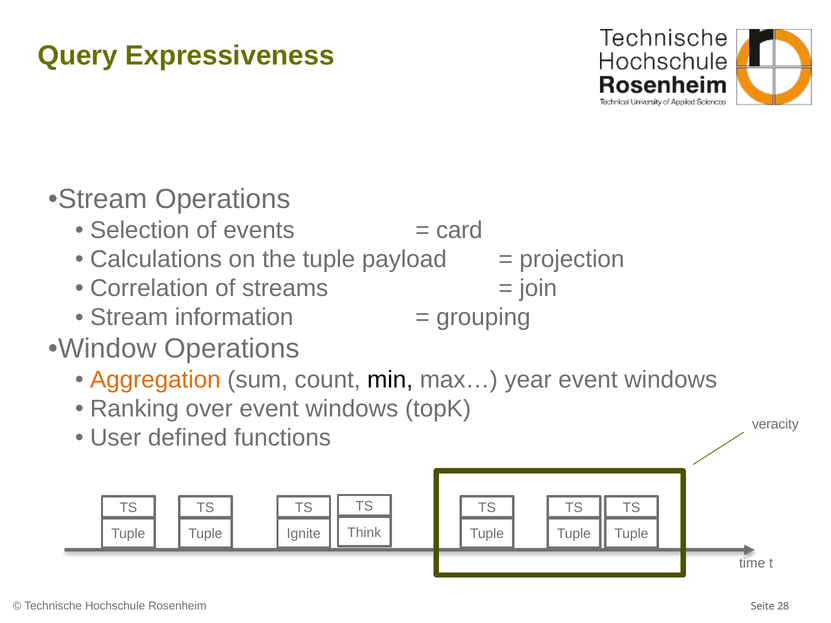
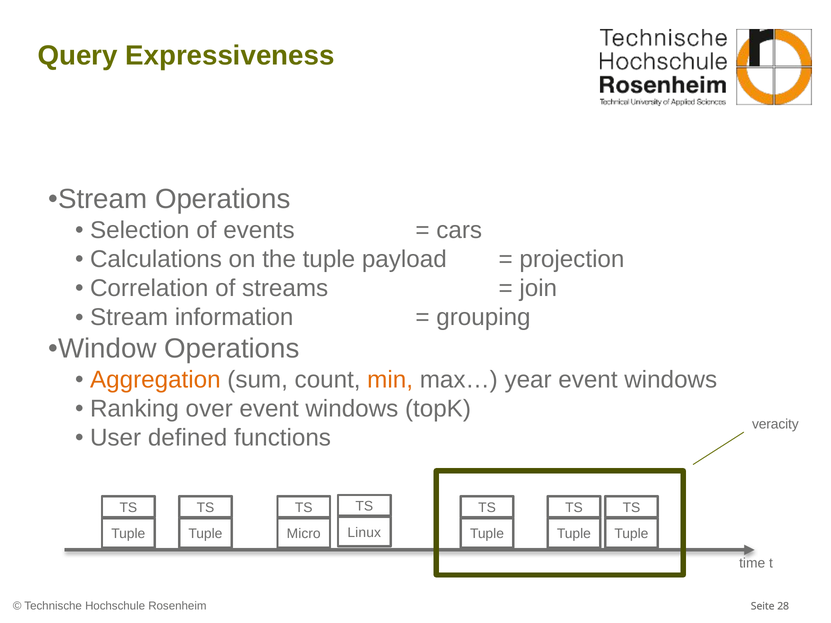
card: card -> cars
min colour: black -> orange
Think: Think -> Linux
Ignite: Ignite -> Micro
